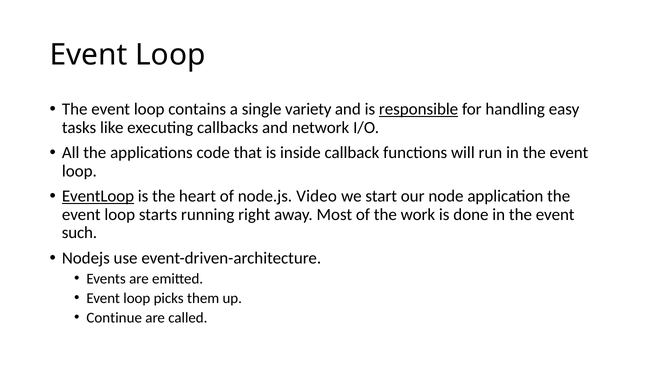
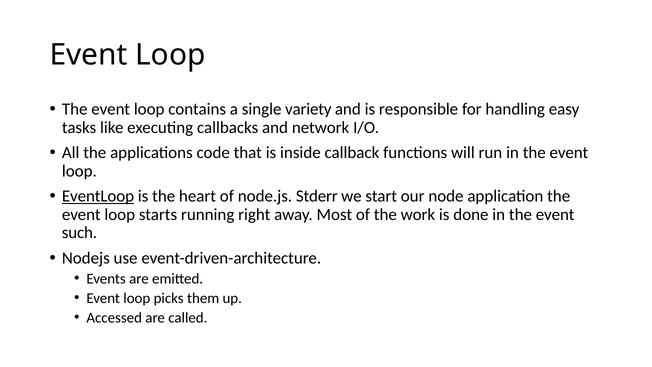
responsible underline: present -> none
Video: Video -> Stderr
Continue: Continue -> Accessed
